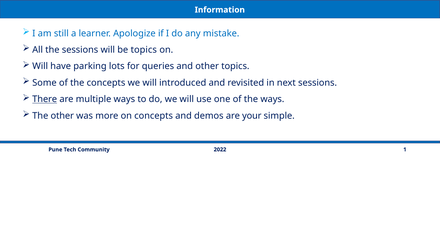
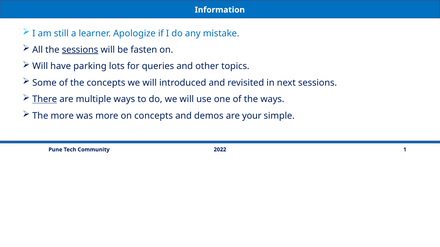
sessions at (80, 50) underline: none -> present
be topics: topics -> fasten
The other: other -> more
